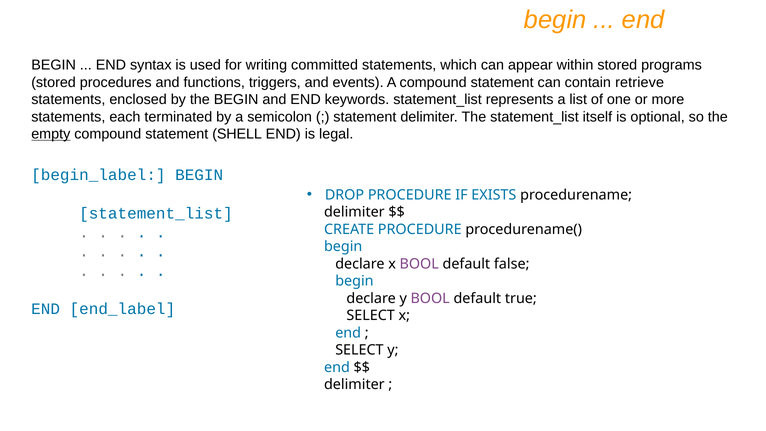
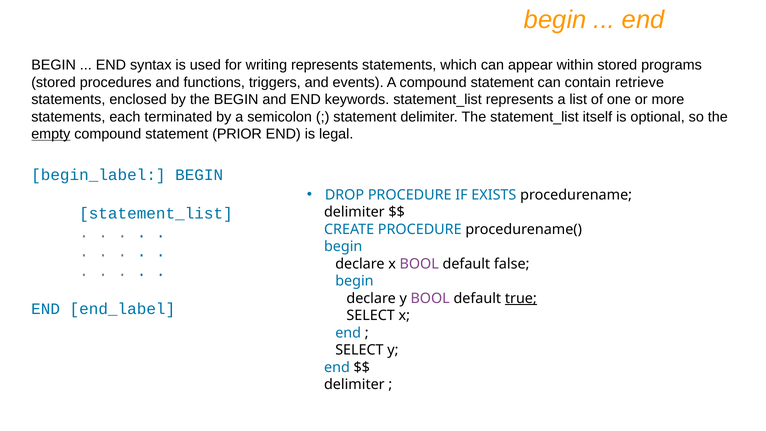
writing committed: committed -> represents
SHELL: SHELL -> PRIOR
true underline: none -> present
